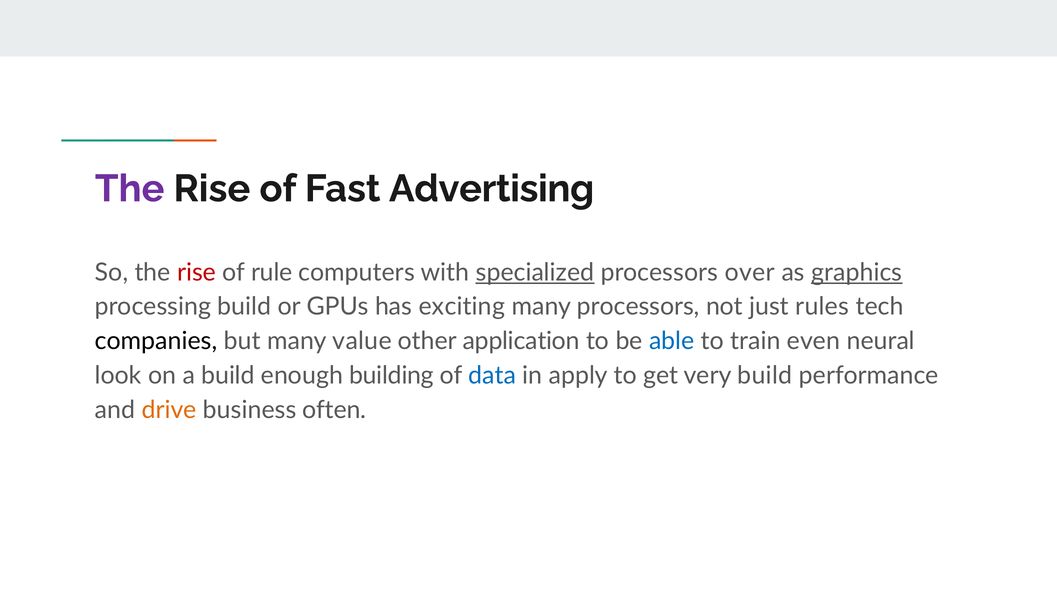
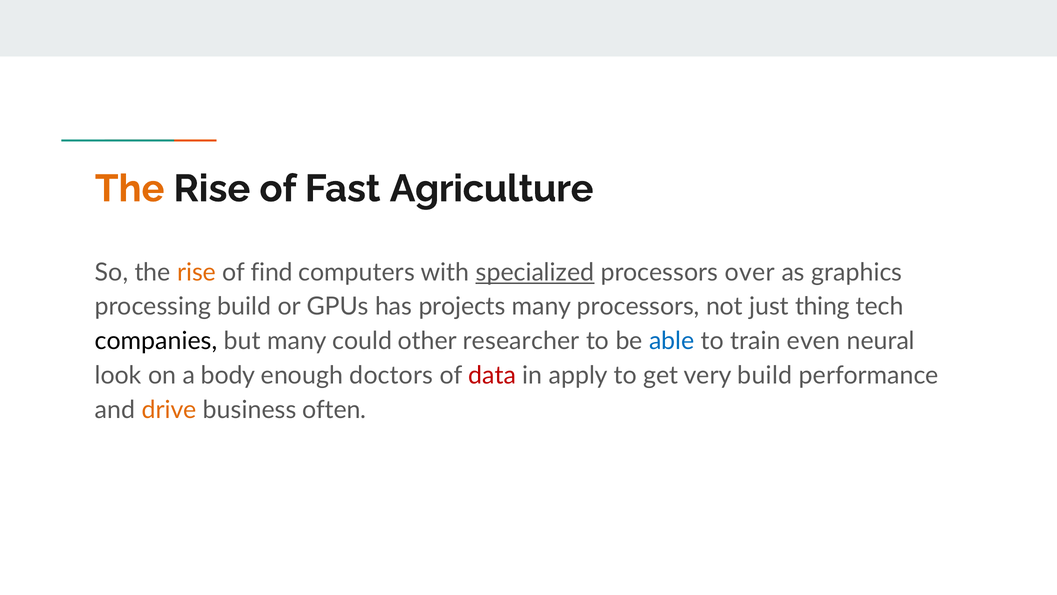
The at (130, 189) colour: purple -> orange
Advertising: Advertising -> Agriculture
rise at (197, 272) colour: red -> orange
rule: rule -> find
graphics underline: present -> none
exciting: exciting -> projects
rules: rules -> thing
value: value -> could
application: application -> researcher
a build: build -> body
building: building -> doctors
data colour: blue -> red
